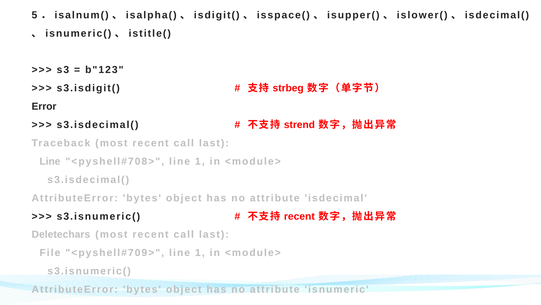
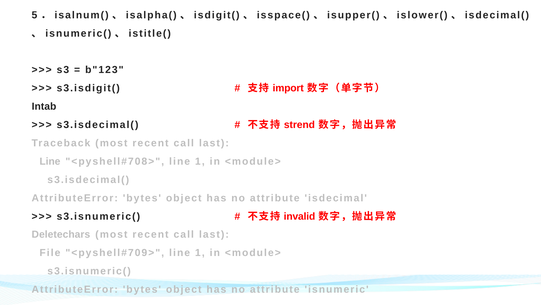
strbeg: strbeg -> import
Error: Error -> Intab
recent at (299, 216): recent -> invalid
